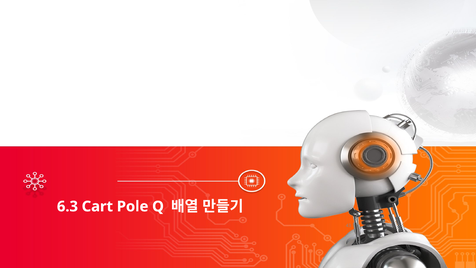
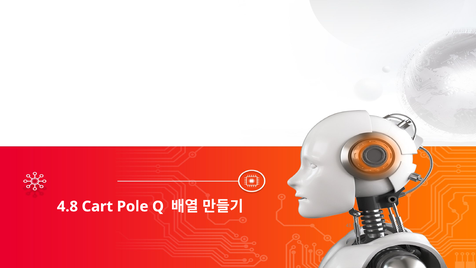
6.3: 6.3 -> 4.8
